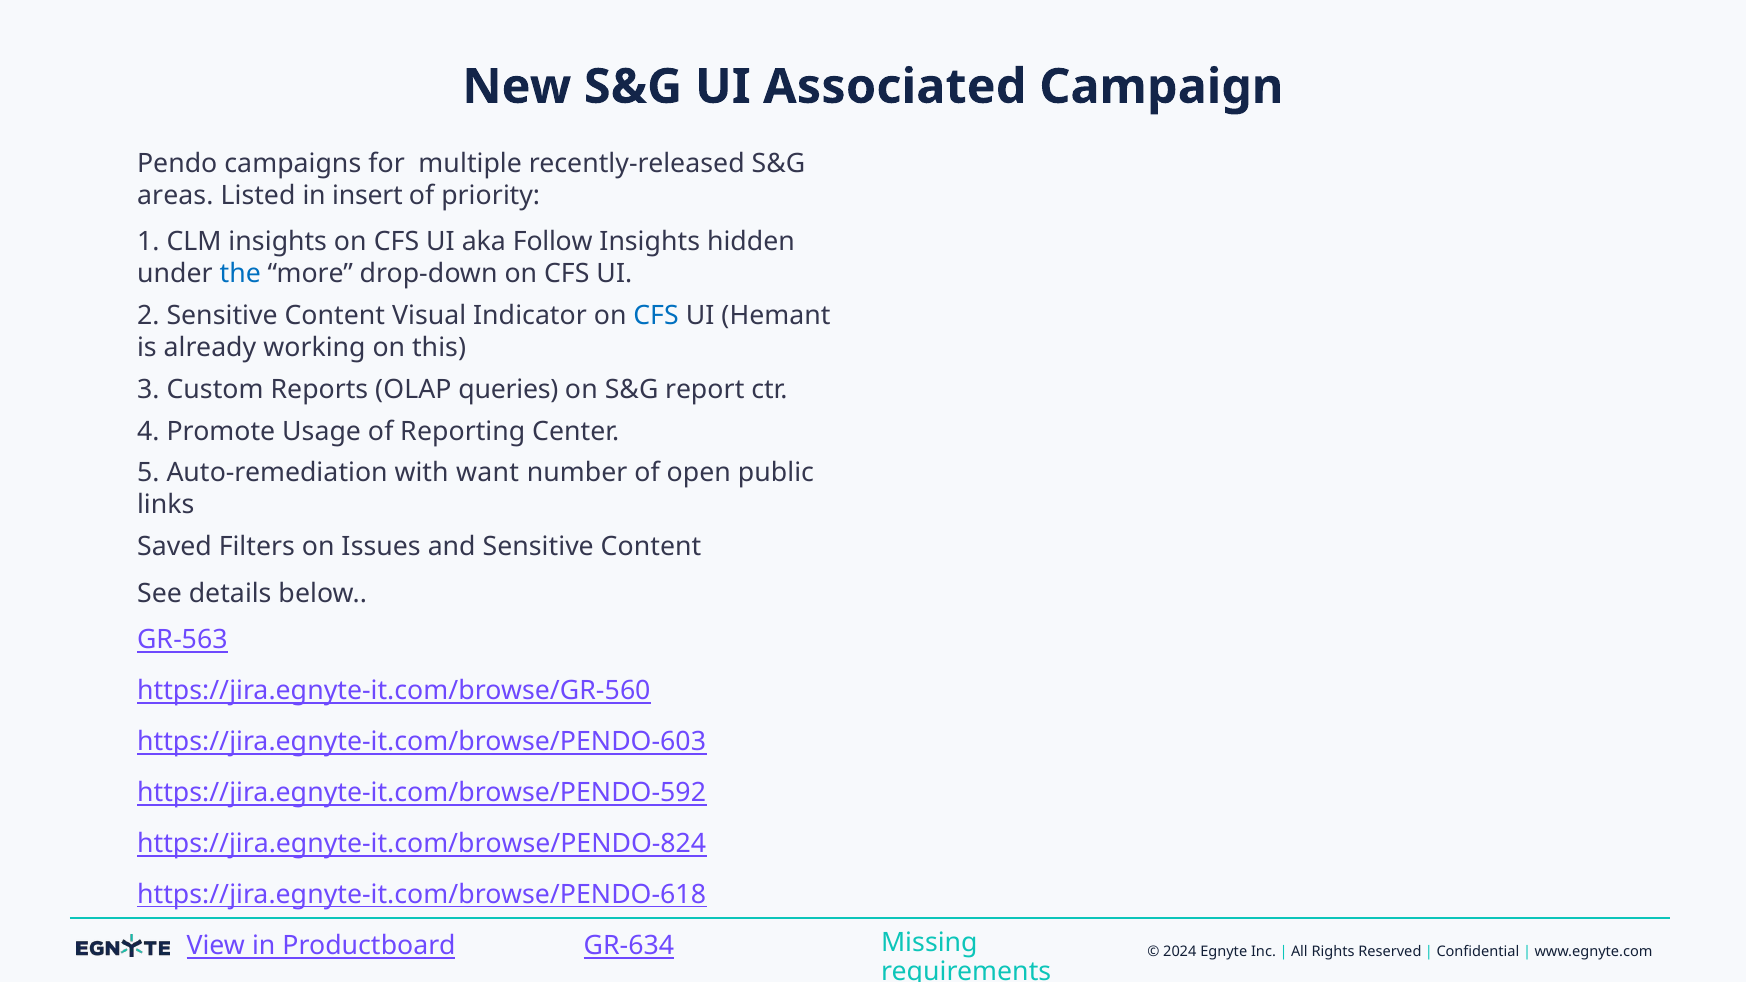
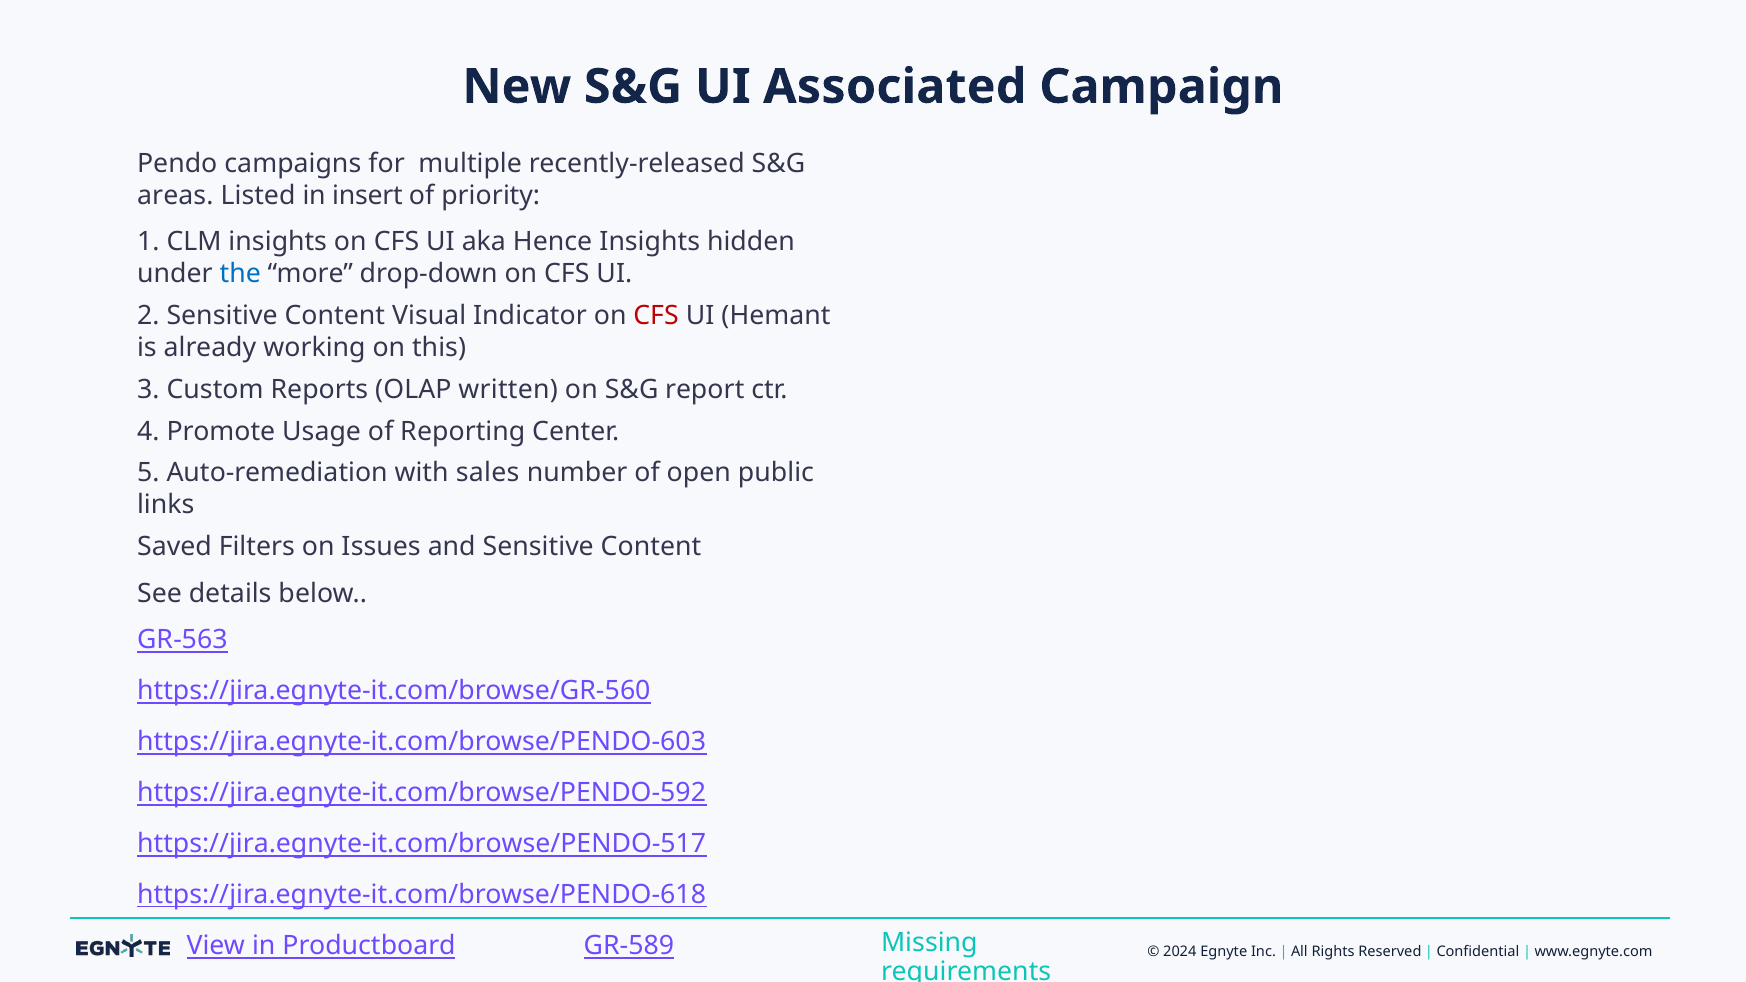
Follow: Follow -> Hence
CFS at (656, 316) colour: blue -> red
queries: queries -> written
want: want -> sales
https://jira.egnyte-it.com/browse/PENDO-824: https://jira.egnyte-it.com/browse/PENDO-824 -> https://jira.egnyte-it.com/browse/PENDO-517
GR-634: GR-634 -> GR-589
